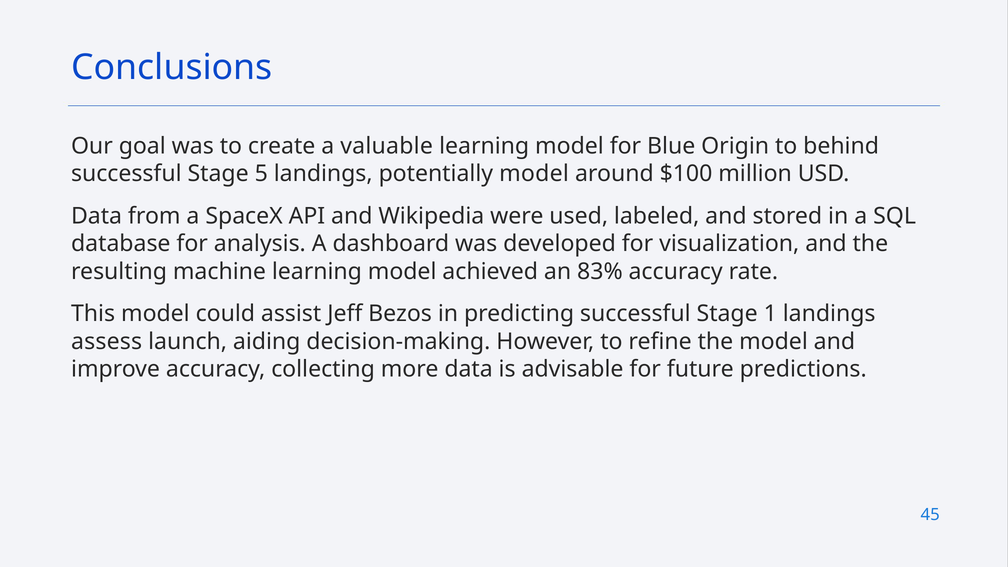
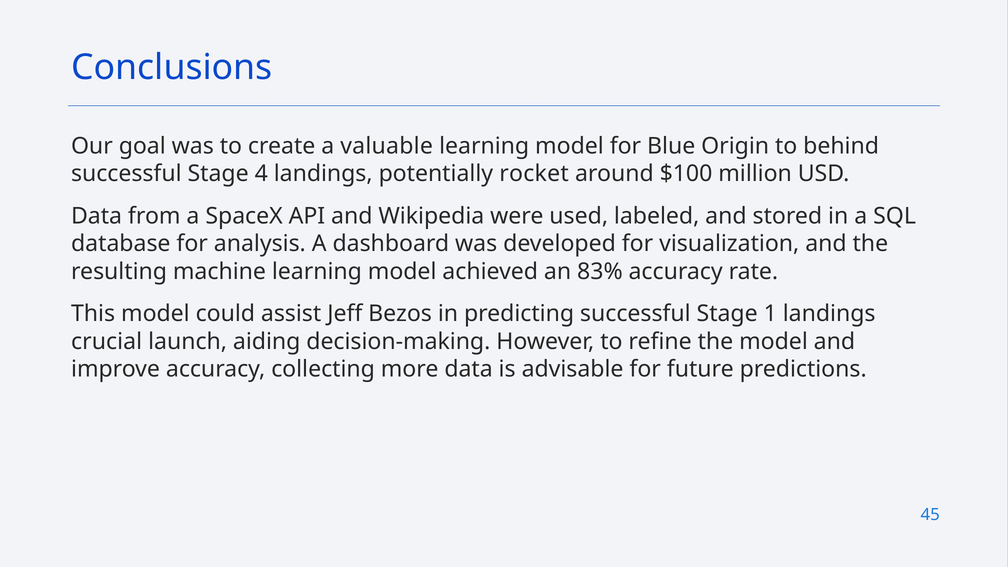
5: 5 -> 4
potentially model: model -> rocket
assess: assess -> crucial
